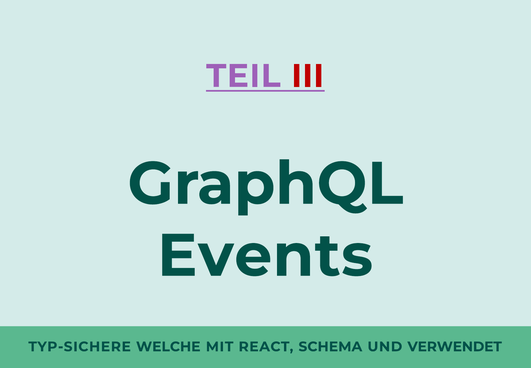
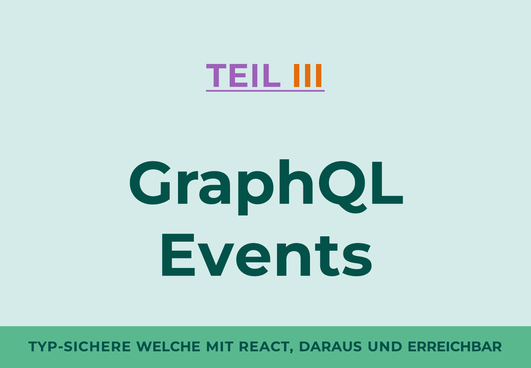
III colour: red -> orange
SCHEMA: SCHEMA -> DARAUS
VERWENDET: VERWENDET -> ERREICHBAR
